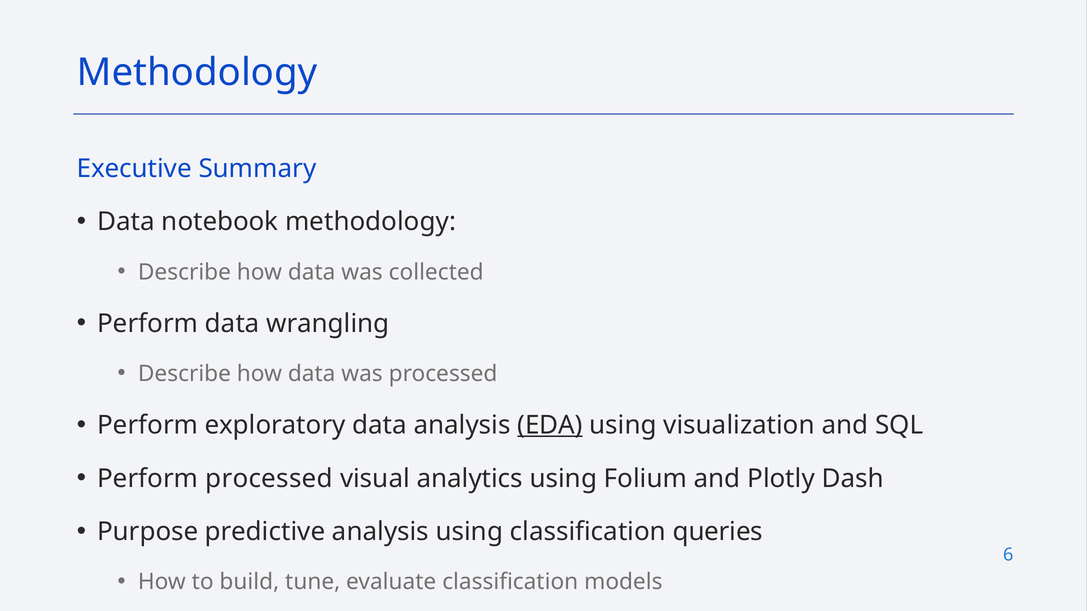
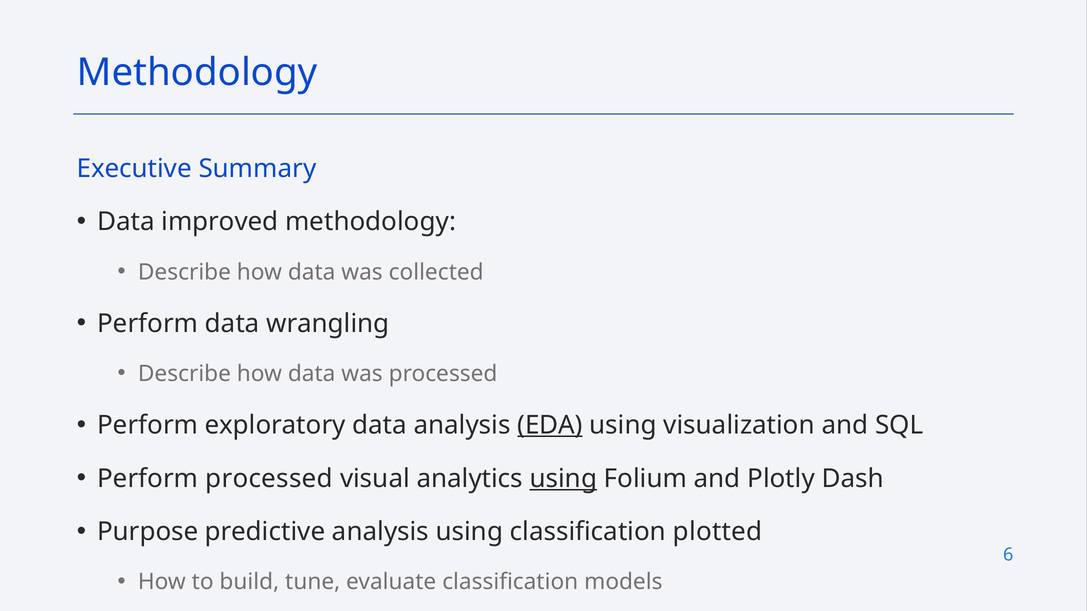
notebook: notebook -> improved
using at (563, 479) underline: none -> present
queries: queries -> plotted
